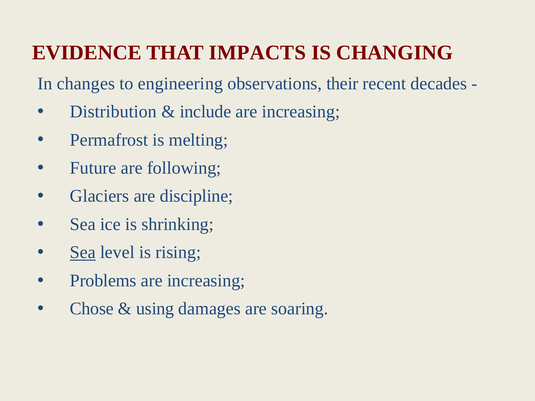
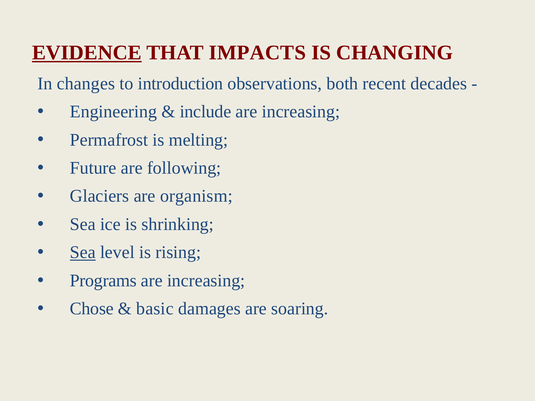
EVIDENCE underline: none -> present
engineering: engineering -> introduction
their: their -> both
Distribution: Distribution -> Engineering
discipline: discipline -> organism
Problems: Problems -> Programs
using: using -> basic
